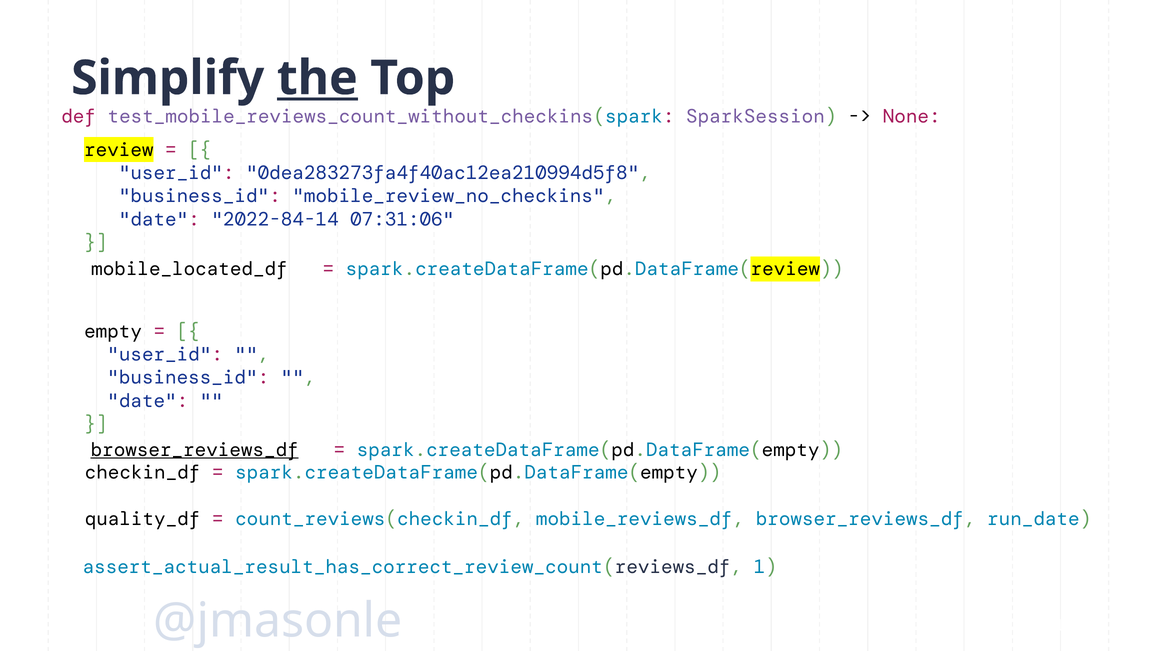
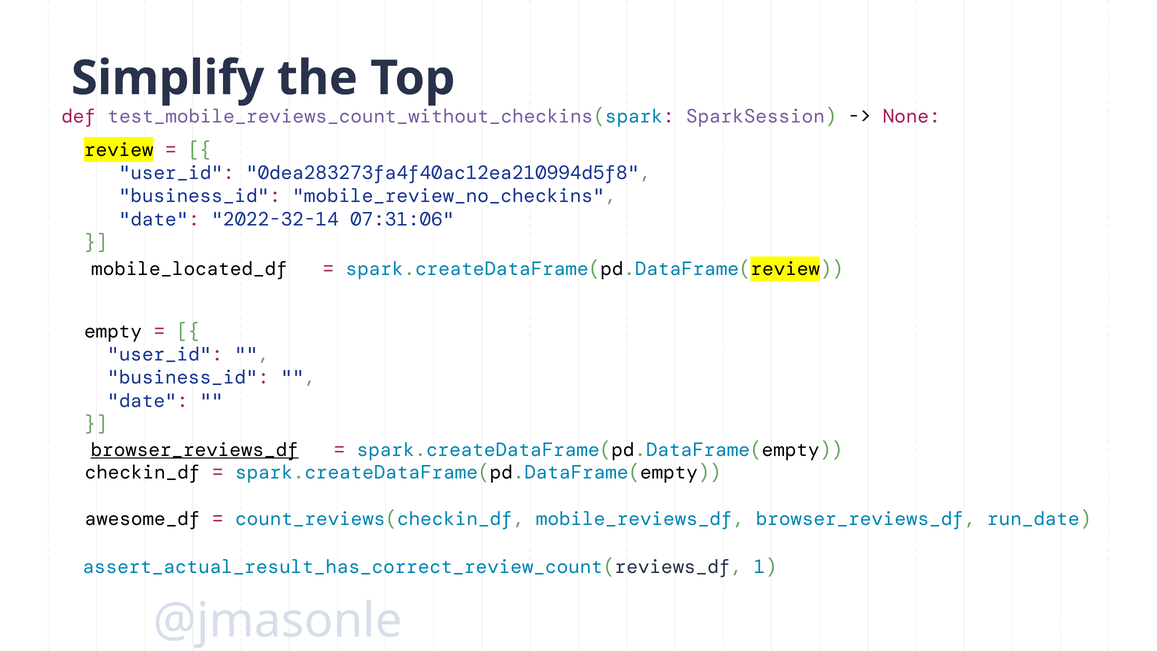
the underline: present -> none
2022-84-14: 2022-84-14 -> 2022-32-14
quality_df: quality_df -> awesome_df
